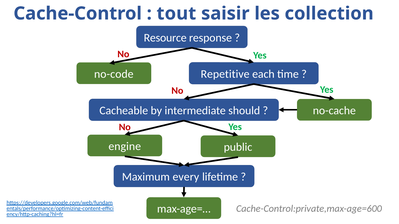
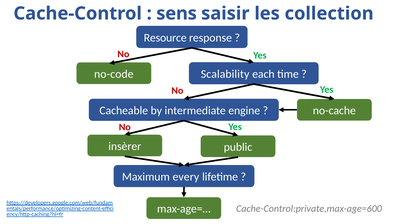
tout: tout -> sens
Repetitive: Repetitive -> Scalability
should: should -> engine
engine: engine -> insèrer
